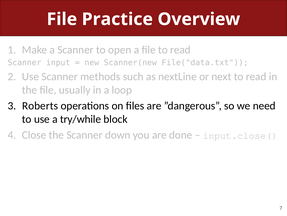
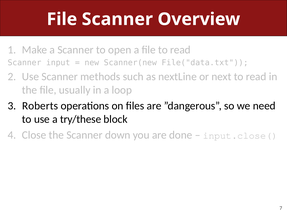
File Practice: Practice -> Scanner
try/while: try/while -> try/these
